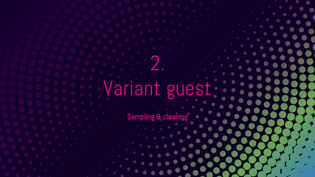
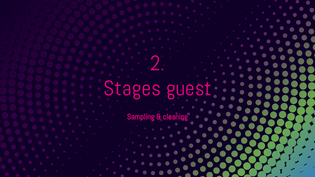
Variant: Variant -> Stages
